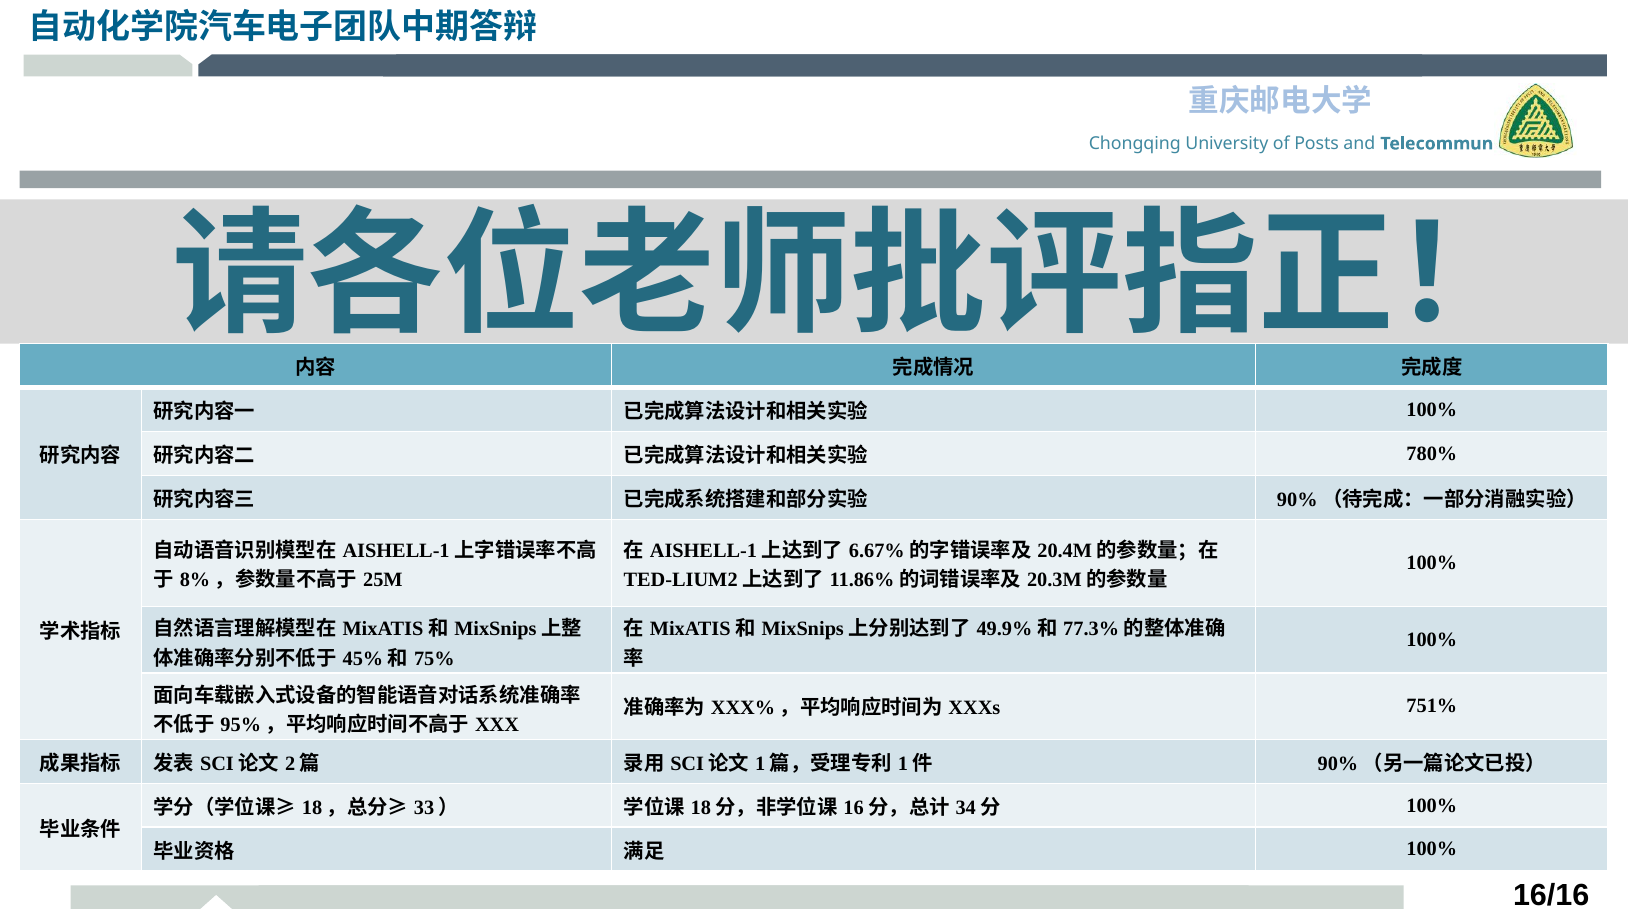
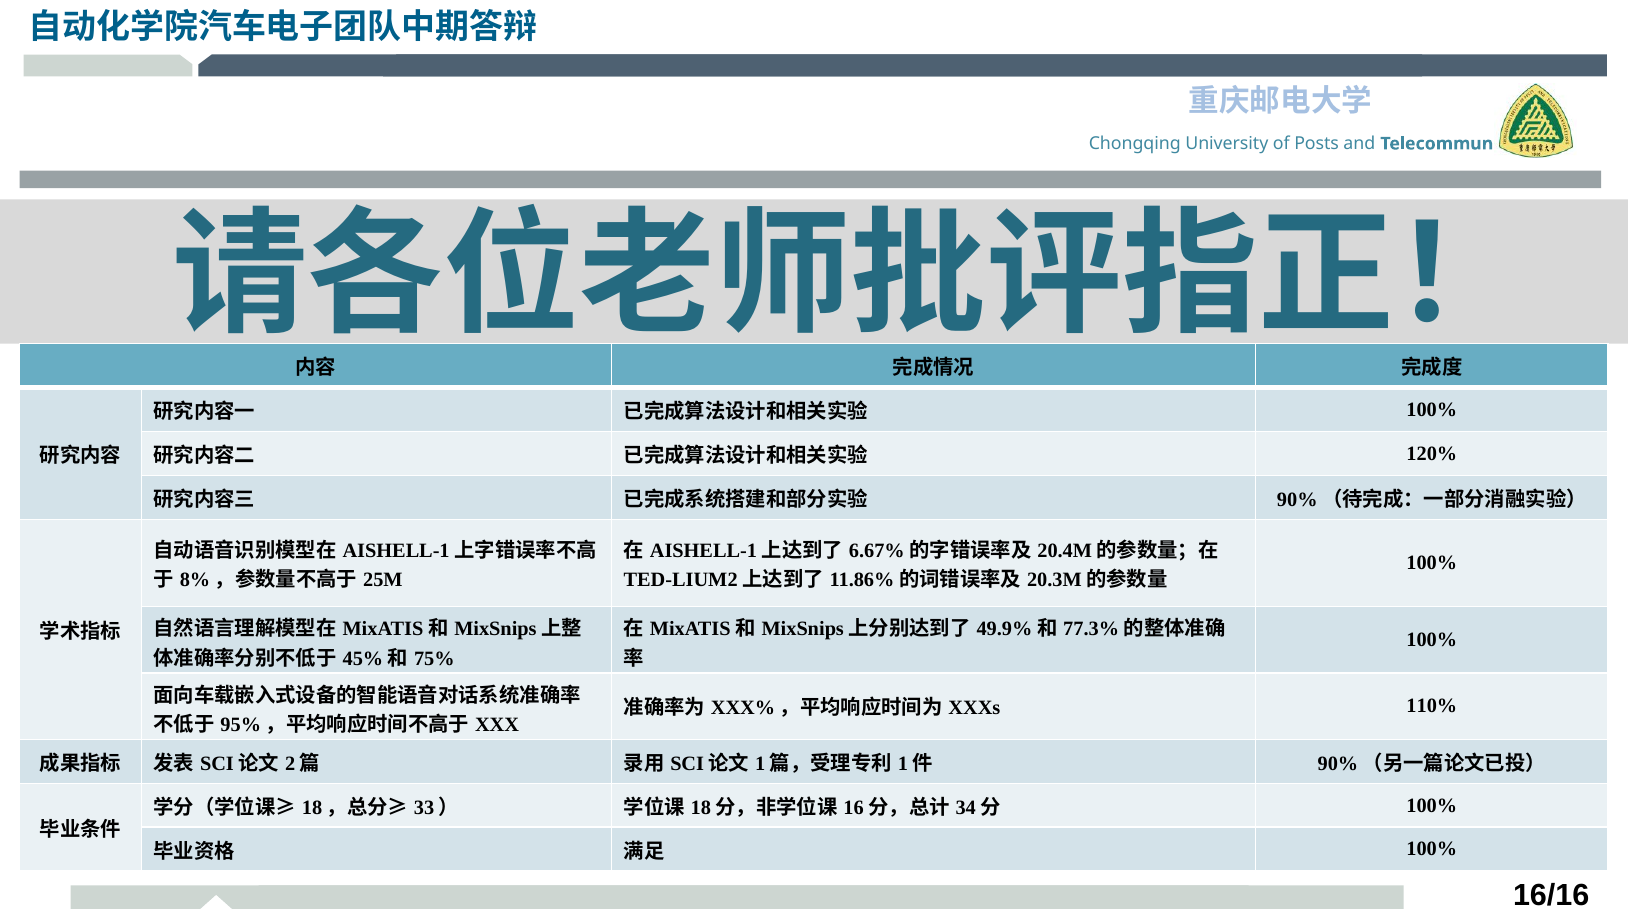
780%: 780% -> 120%
751%: 751% -> 110%
